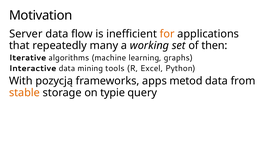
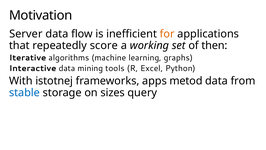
many: many -> score
pozycją: pozycją -> istotnej
stable colour: orange -> blue
typie: typie -> sizes
